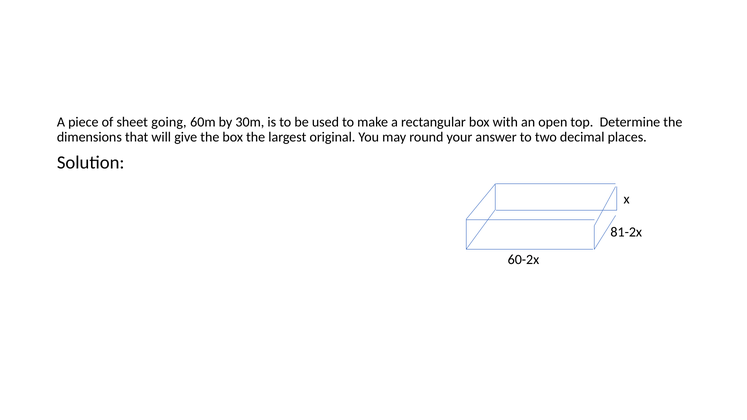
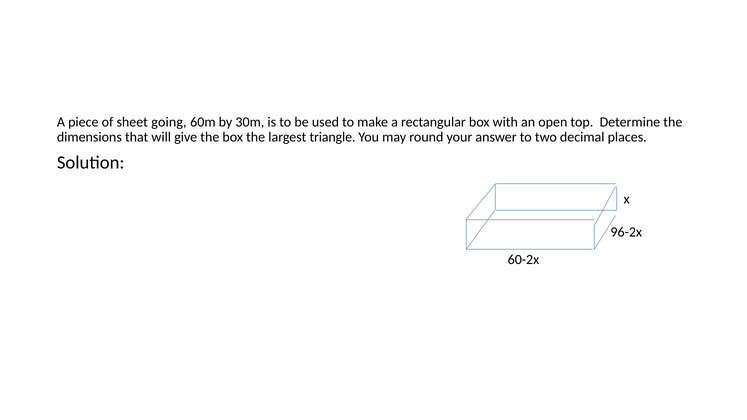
original: original -> triangle
81-2x: 81-2x -> 96-2x
